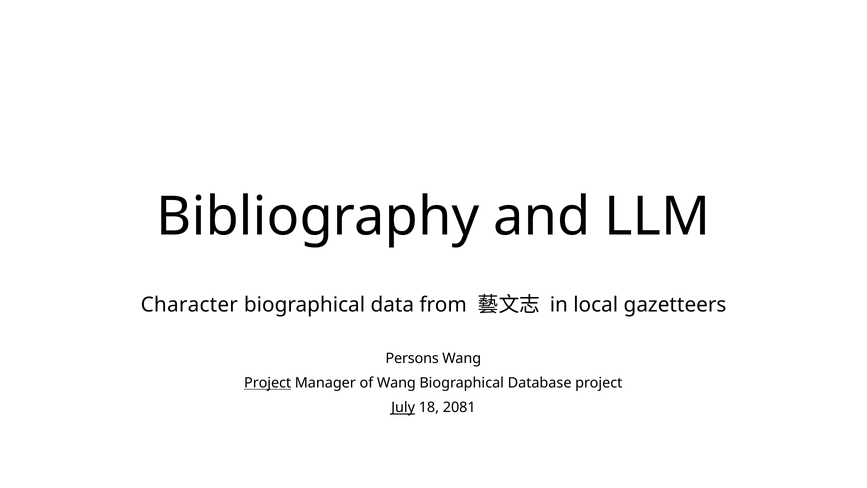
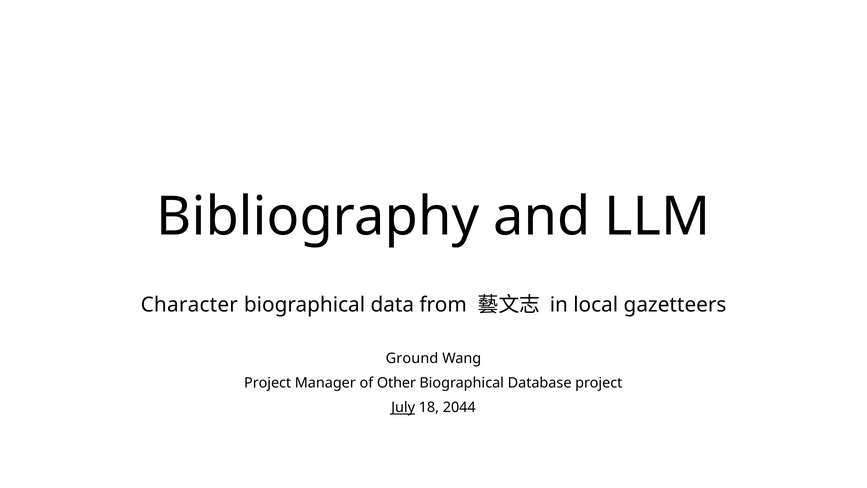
Persons: Persons -> Ground
Project at (268, 383) underline: present -> none
of Wang: Wang -> Other
2081: 2081 -> 2044
